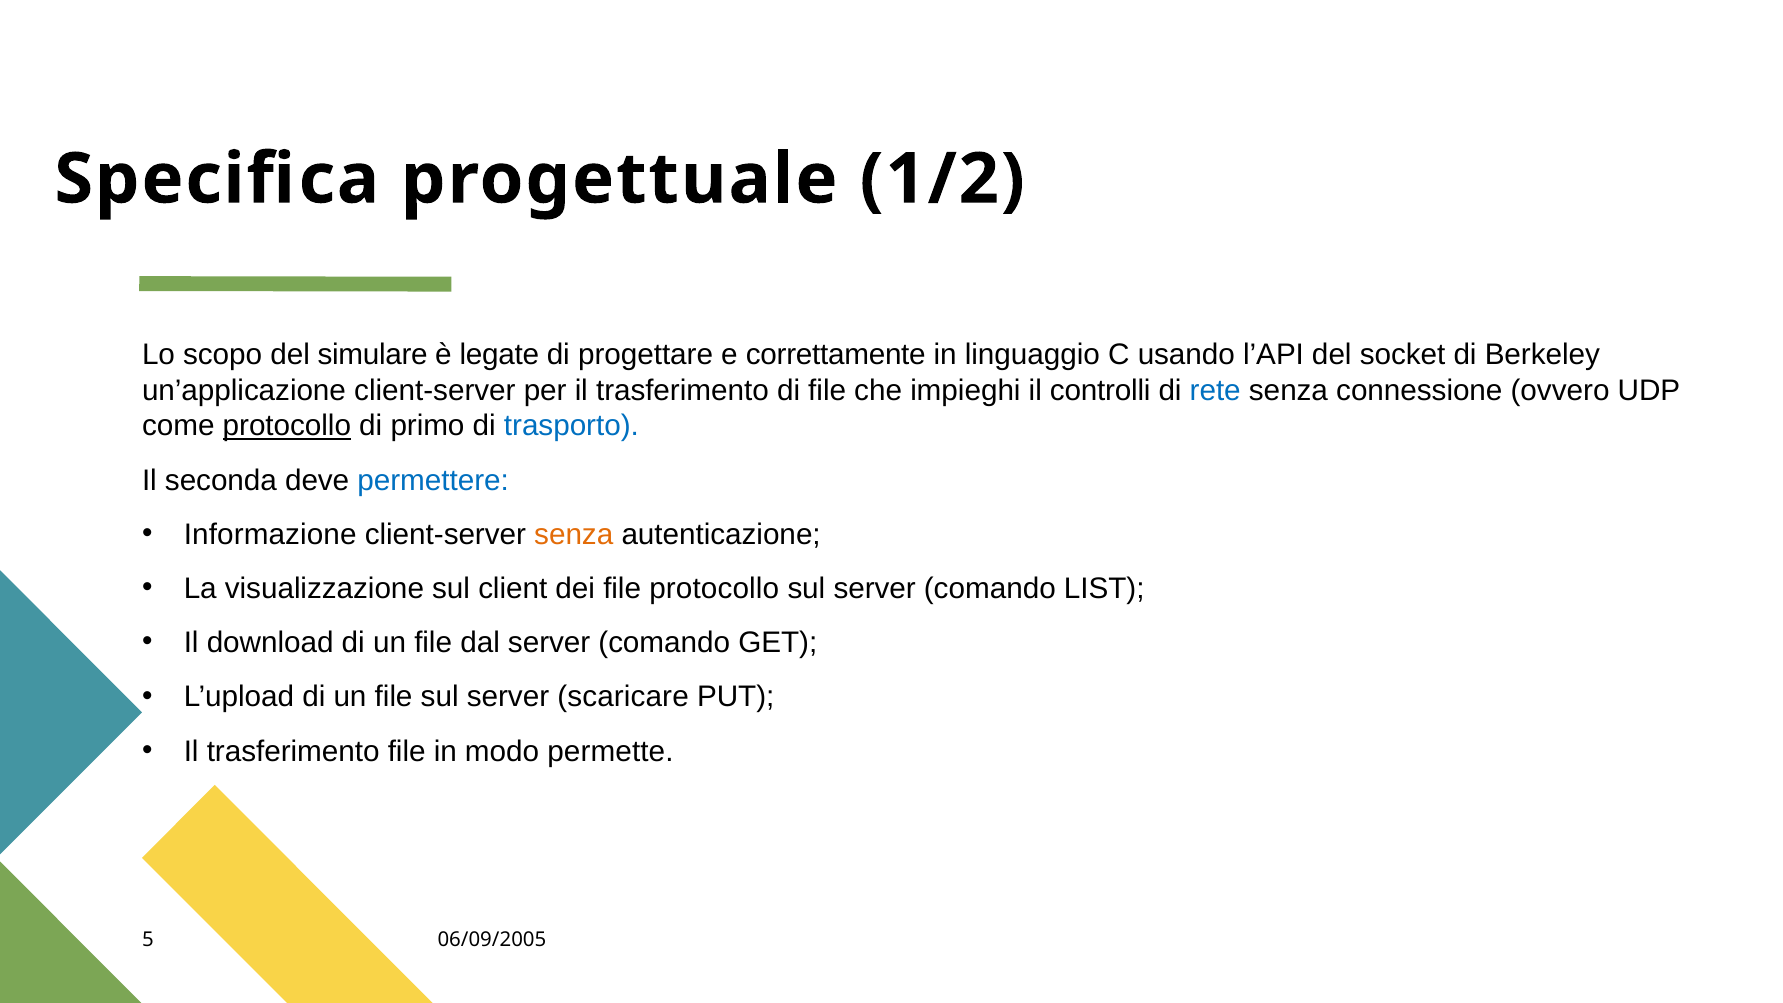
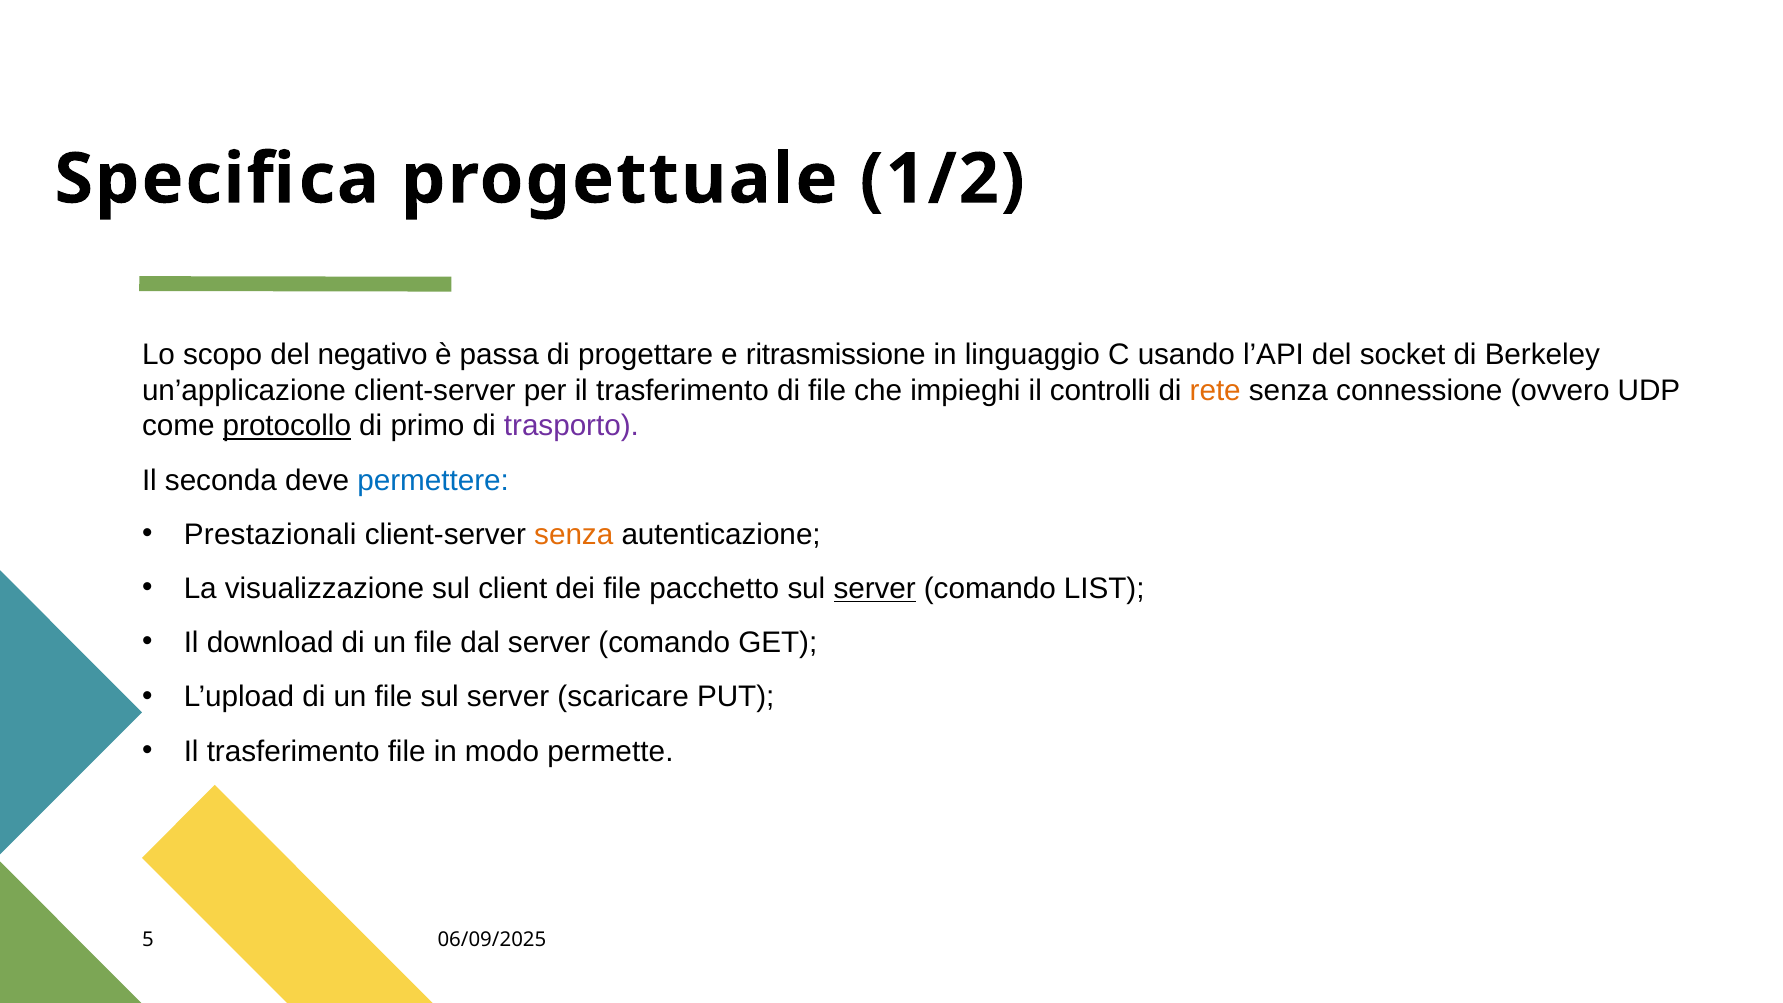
simulare: simulare -> negativo
legate: legate -> passa
correttamente: correttamente -> ritrasmissione
rete colour: blue -> orange
trasporto colour: blue -> purple
Informazione: Informazione -> Prestazionali
file protocollo: protocollo -> pacchetto
server at (875, 589) underline: none -> present
06/09/2005: 06/09/2005 -> 06/09/2025
